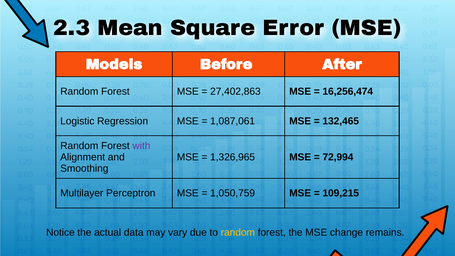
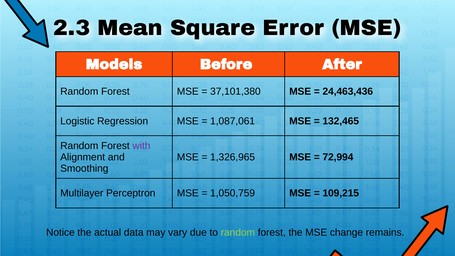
27,402,863: 27,402,863 -> 37,101,380
16,256,474: 16,256,474 -> 24,463,436
random at (238, 233) colour: yellow -> light green
